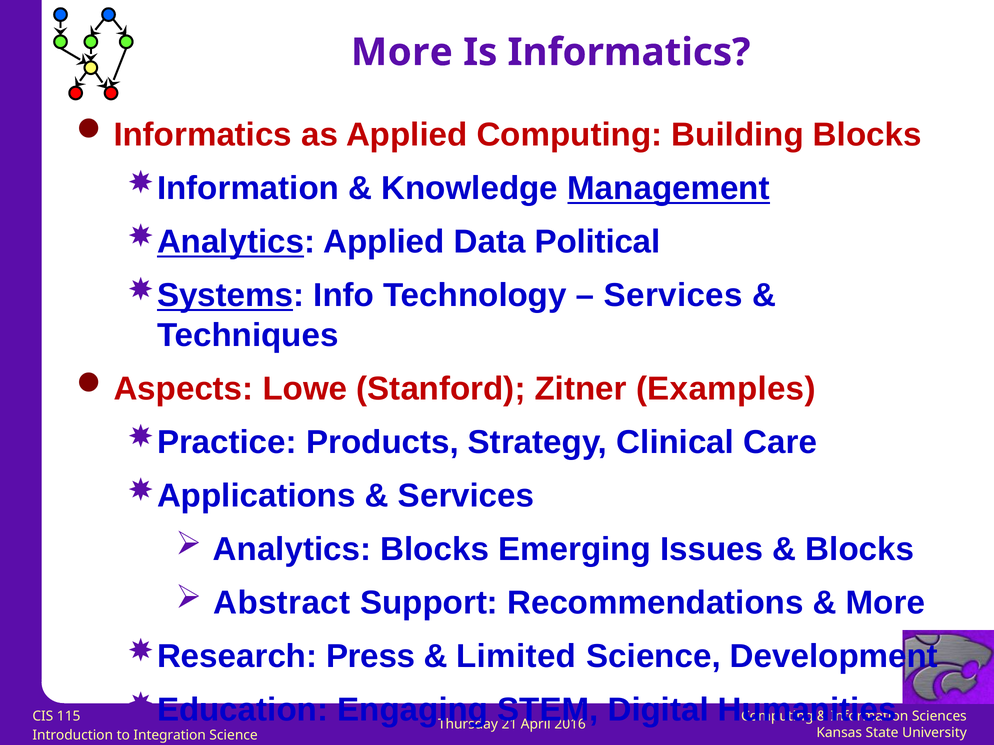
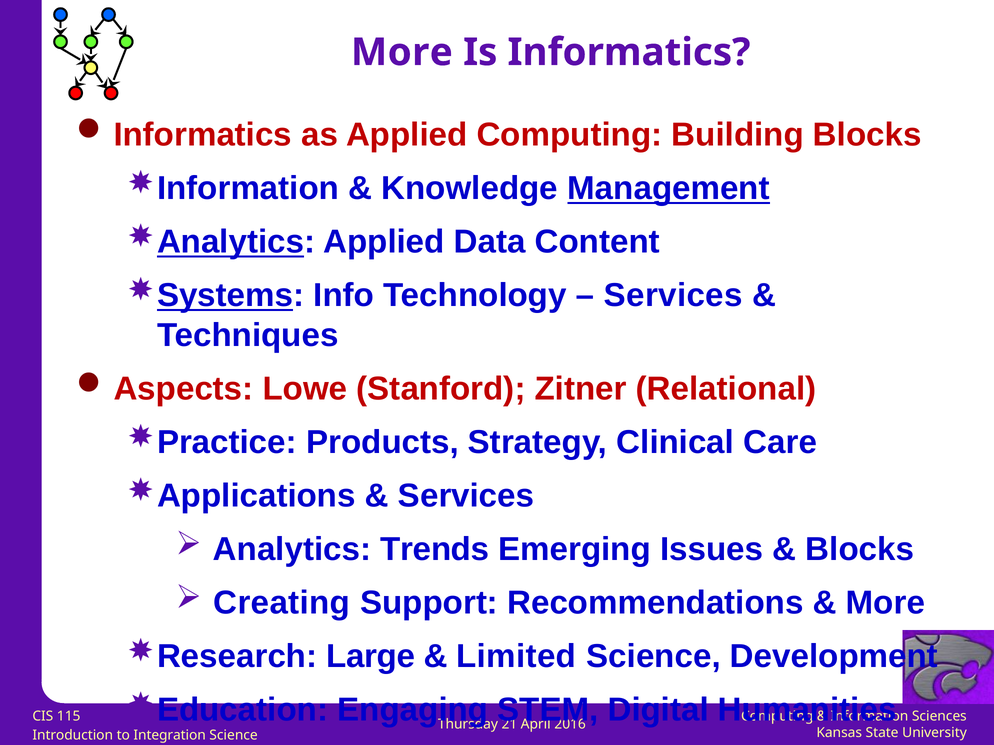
Political: Political -> Content
Examples: Examples -> Relational
Analytics Blocks: Blocks -> Trends
Abstract: Abstract -> Creating
Press: Press -> Large
